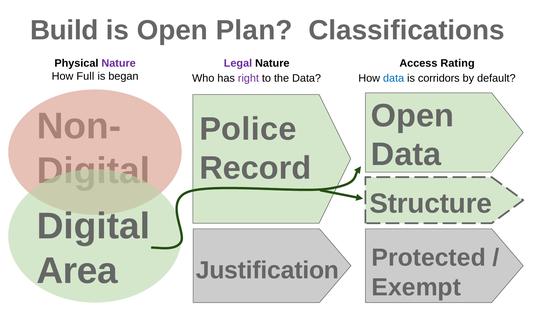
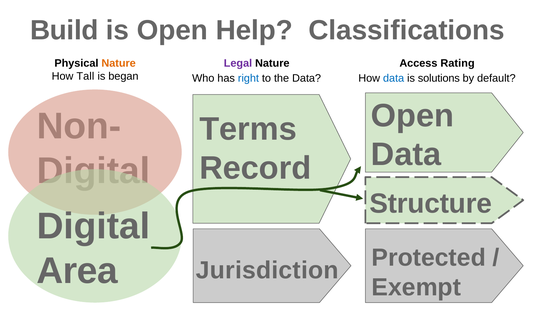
Plan: Plan -> Help
Nature at (119, 63) colour: purple -> orange
Full: Full -> Tall
right colour: purple -> blue
corridors: corridors -> solutions
Police: Police -> Terms
Justification: Justification -> Jurisdiction
